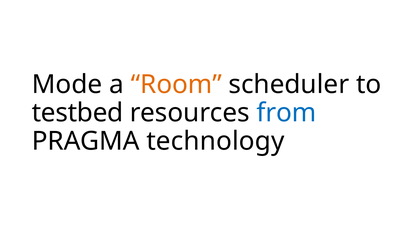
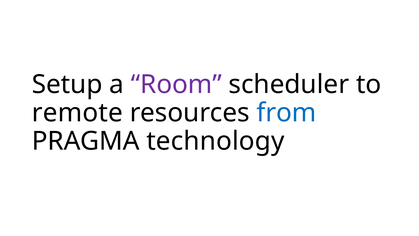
Mode: Mode -> Setup
Room colour: orange -> purple
testbed: testbed -> remote
